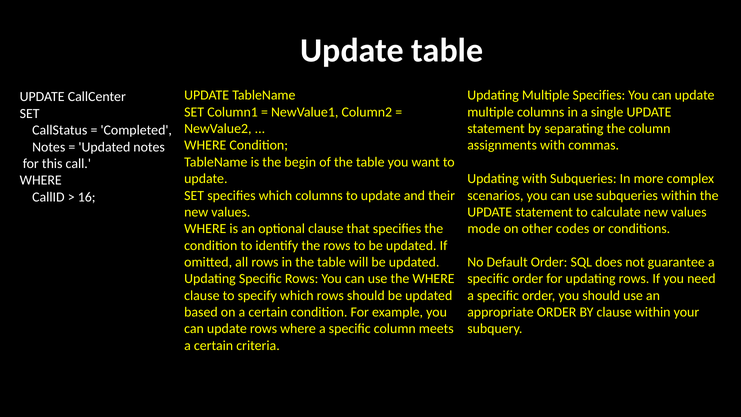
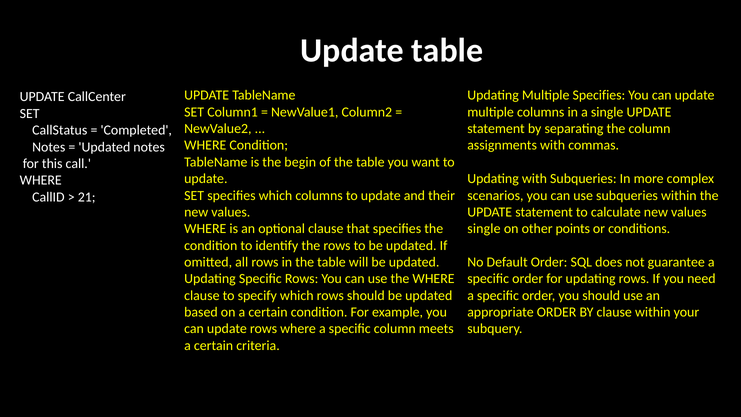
16: 16 -> 21
mode at (484, 229): mode -> single
codes: codes -> points
